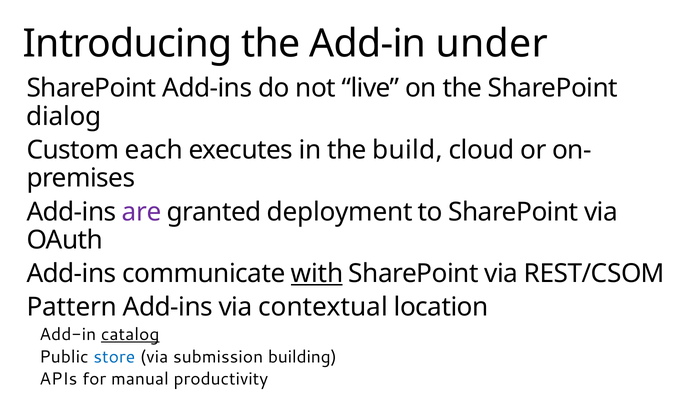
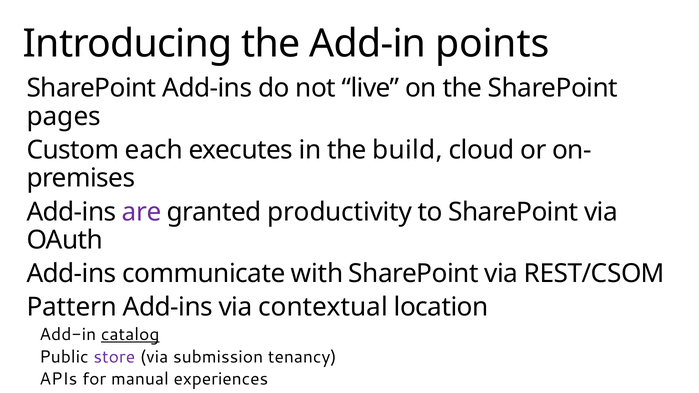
under: under -> points
dialog: dialog -> pages
deployment: deployment -> productivity
with underline: present -> none
store colour: blue -> purple
building: building -> tenancy
productivity: productivity -> experiences
